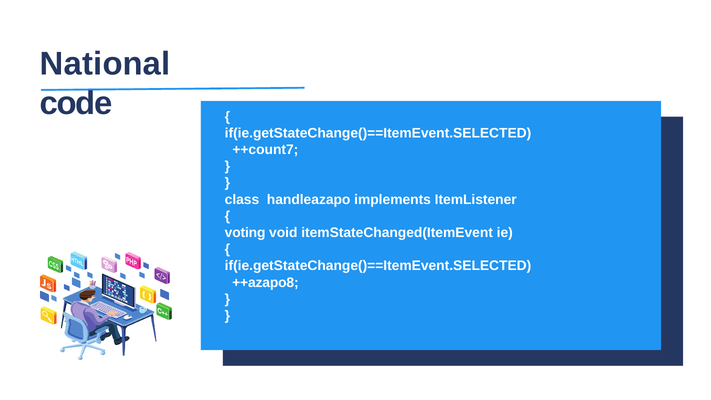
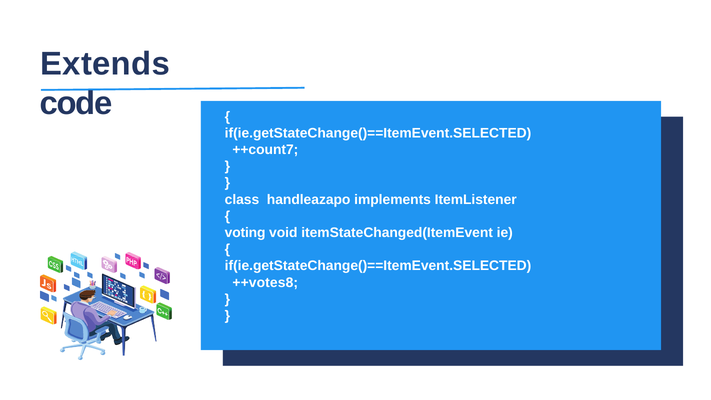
National: National -> Extends
++azapo8: ++azapo8 -> ++votes8
